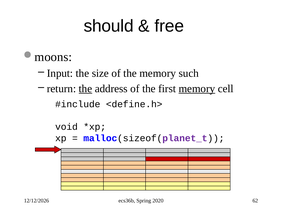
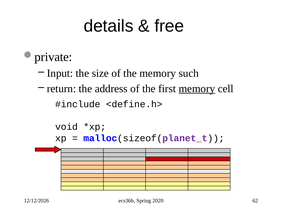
should: should -> details
moons: moons -> private
the at (85, 88) underline: present -> none
